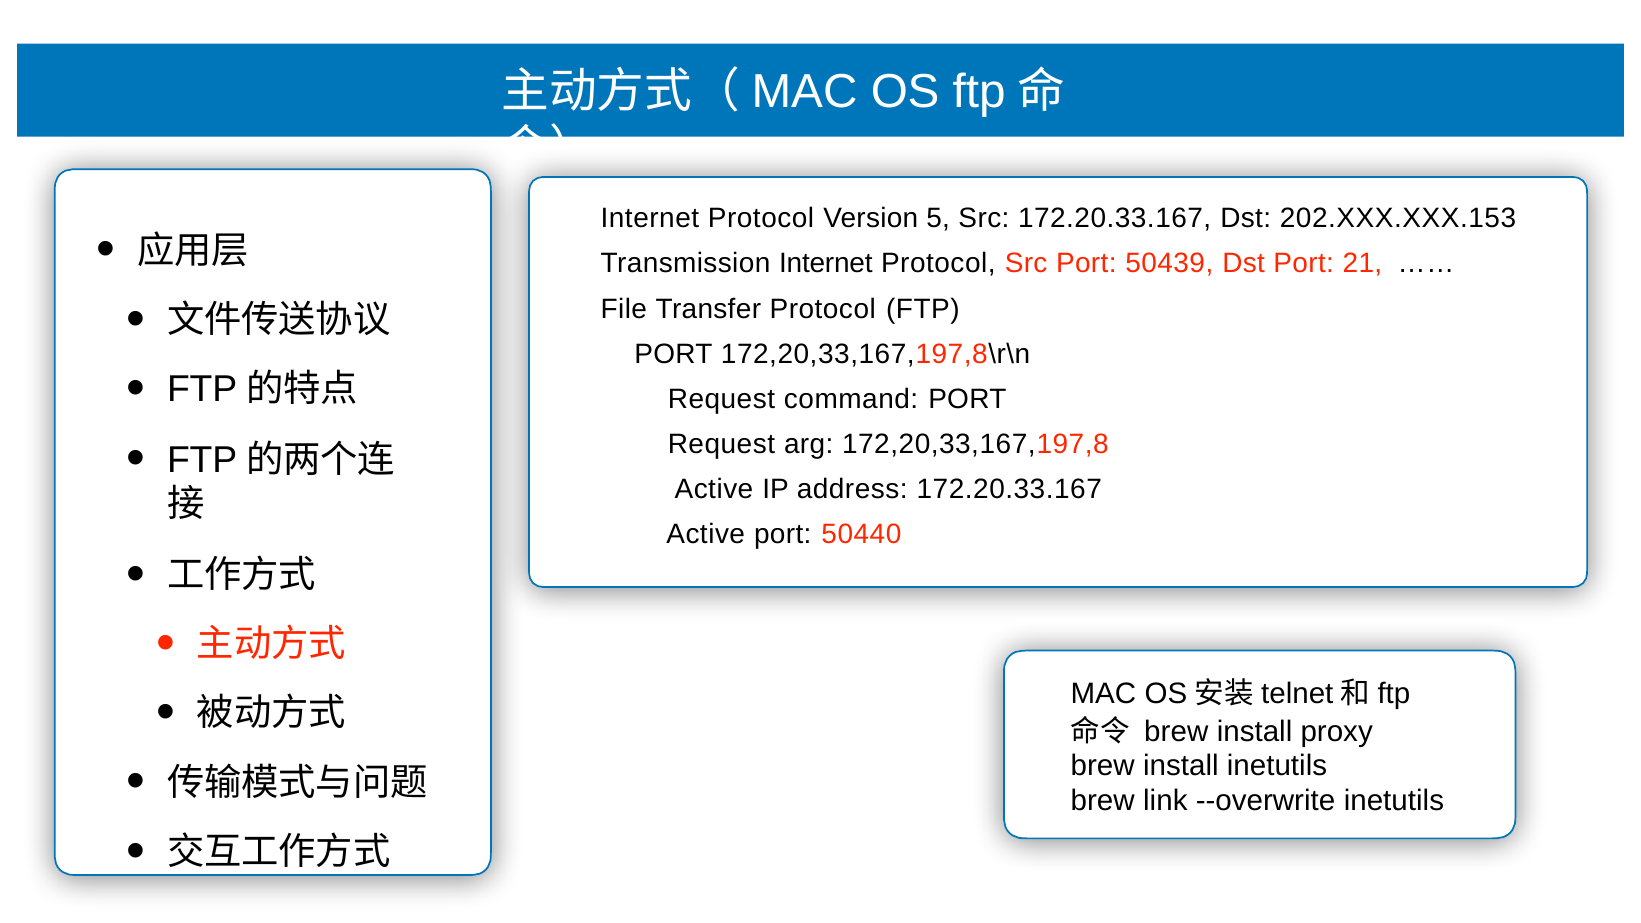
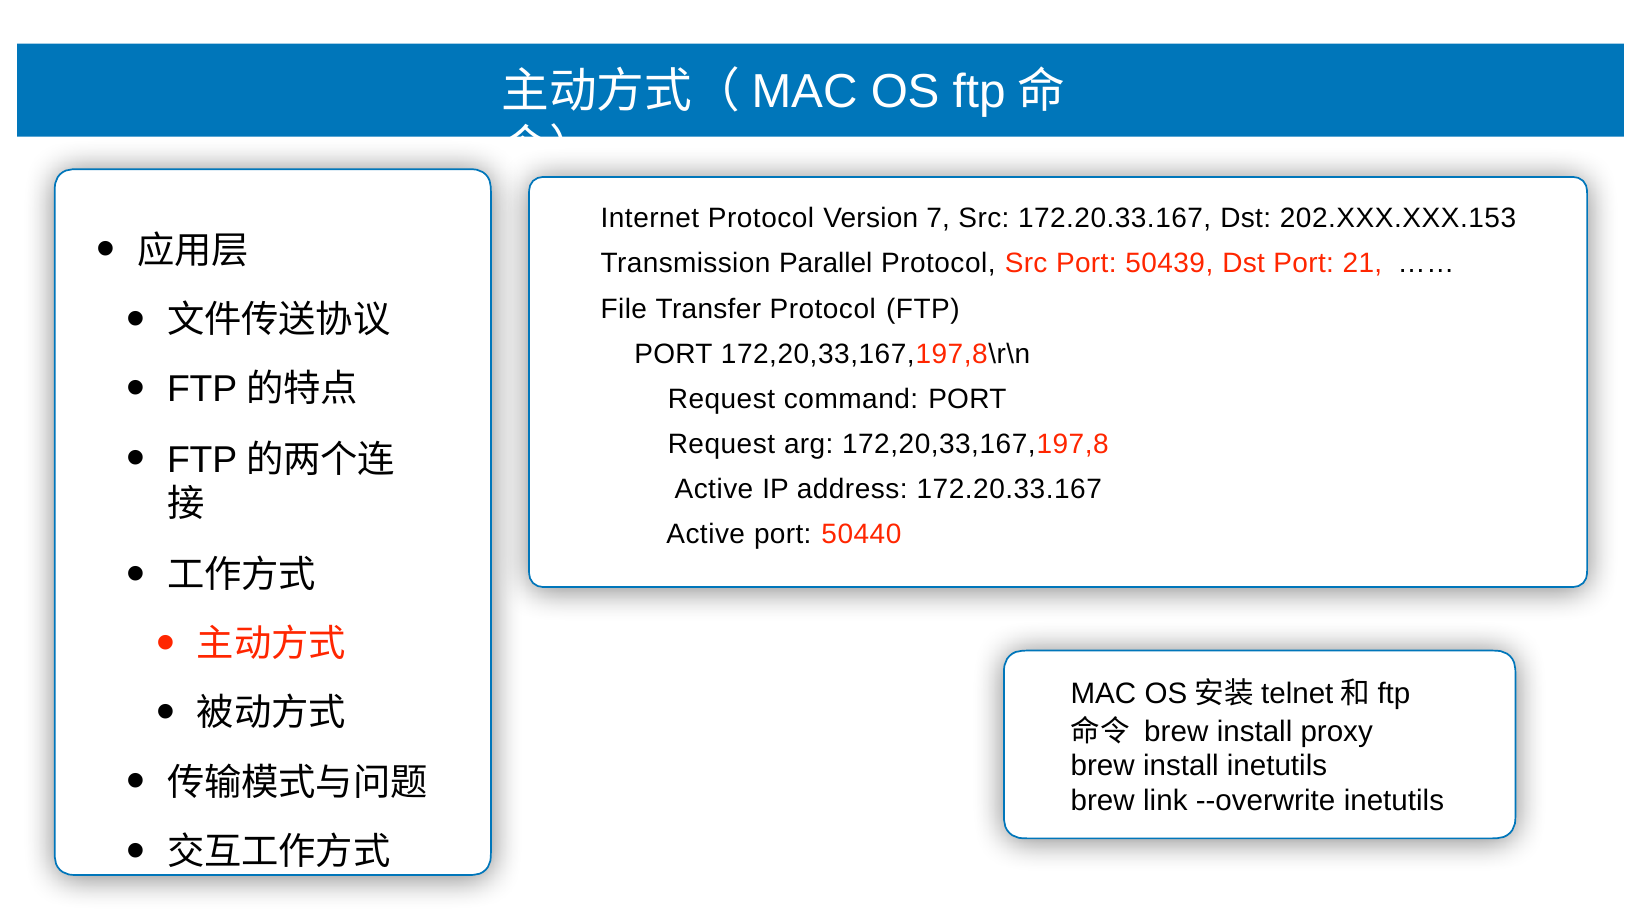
5: 5 -> 7
Transmission Internet: Internet -> Parallel
